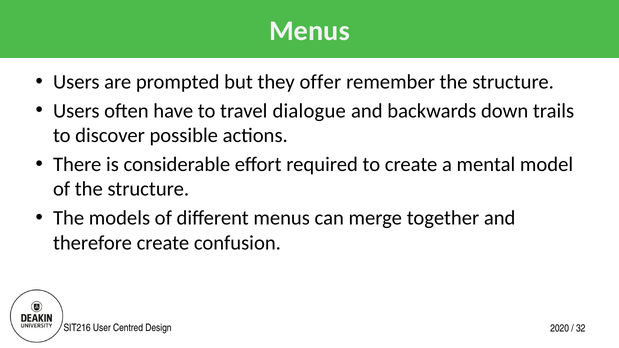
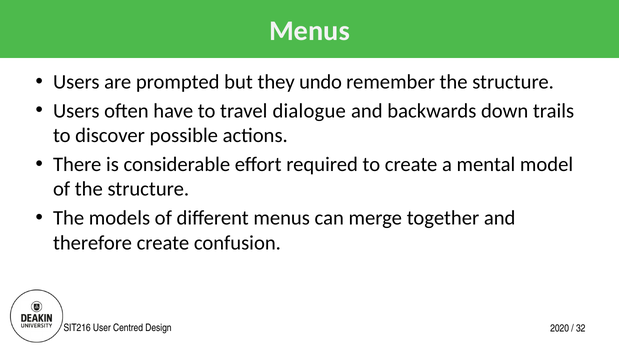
offer: offer -> undo
